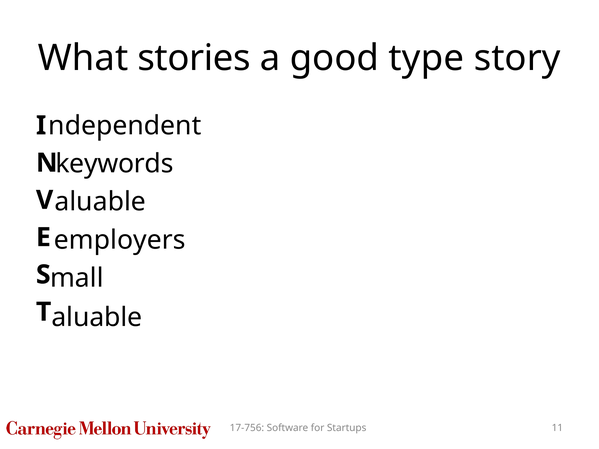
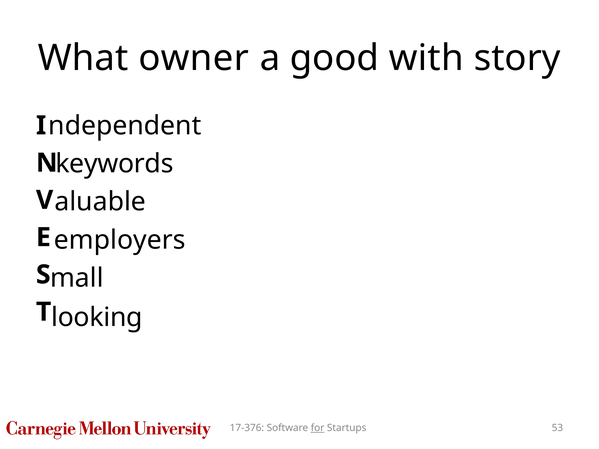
stories: stories -> owner
type: type -> with
aluable at (97, 317): aluable -> looking
17-756: 17-756 -> 17-376
for underline: none -> present
11: 11 -> 53
